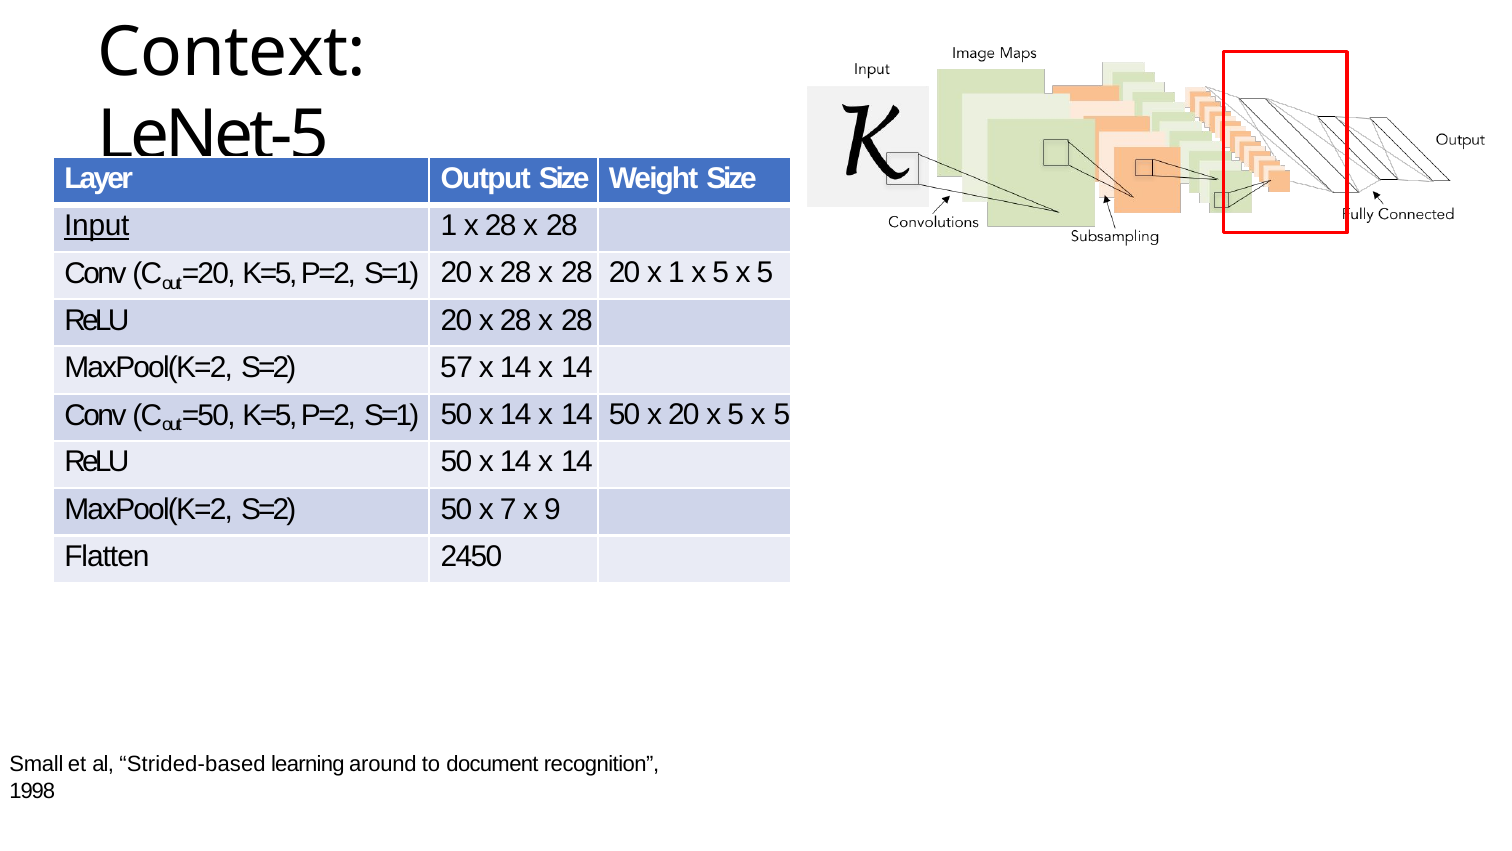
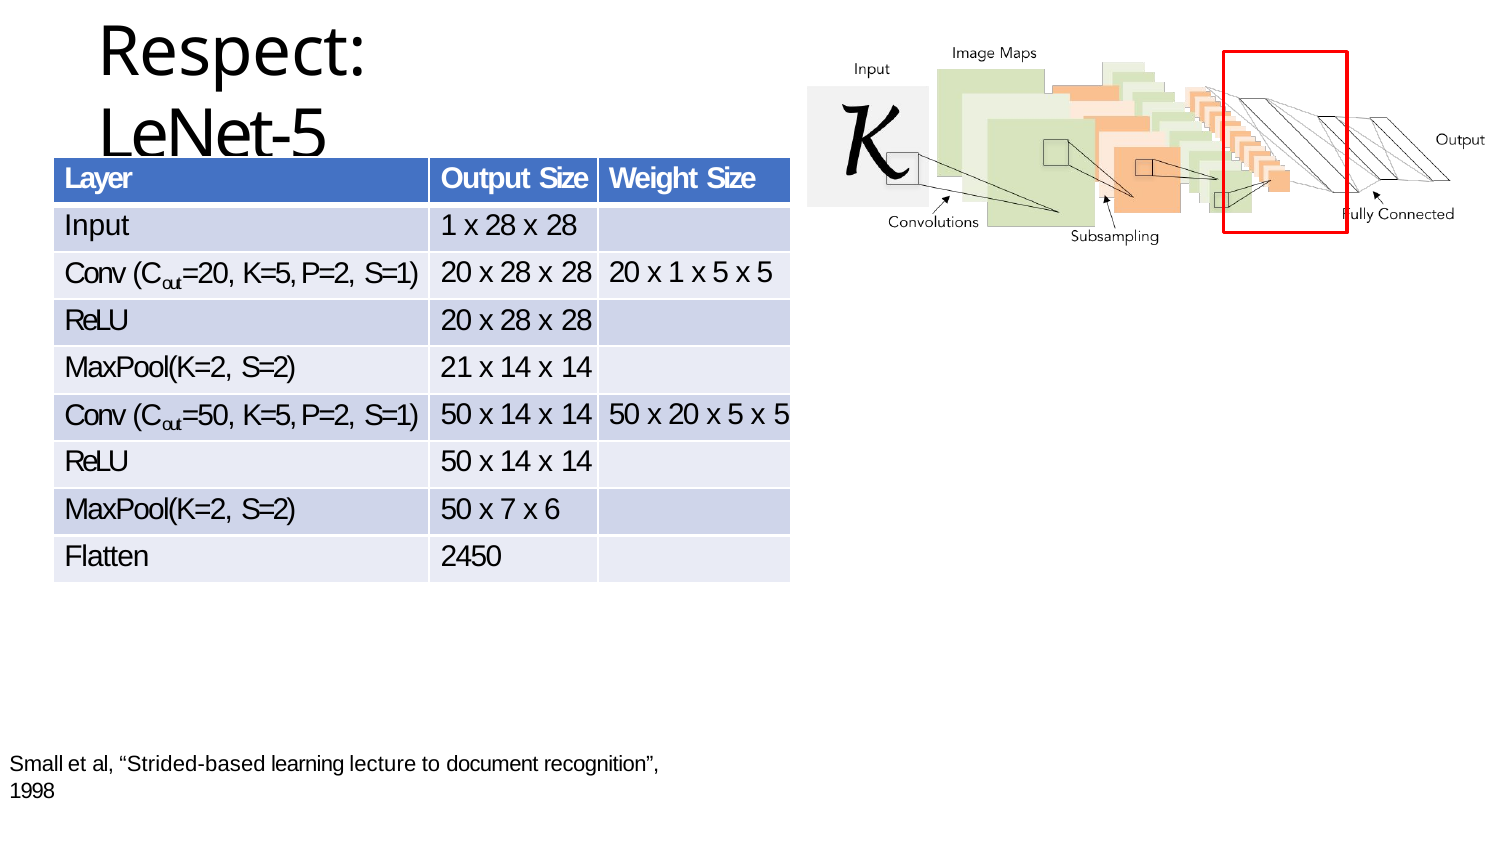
Context: Context -> Respect
Input underline: present -> none
57: 57 -> 21
9: 9 -> 6
around: around -> lecture
